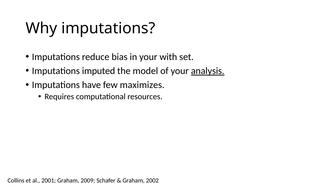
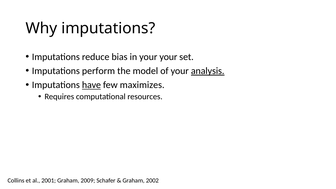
your with: with -> your
imputed: imputed -> perform
have underline: none -> present
